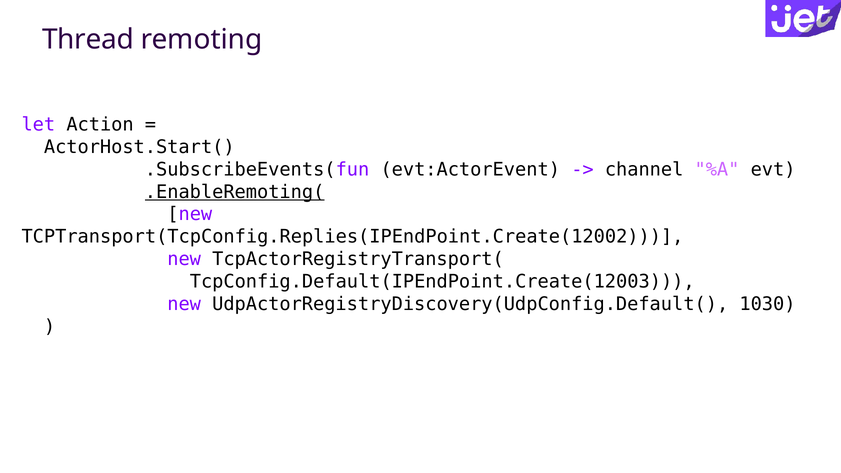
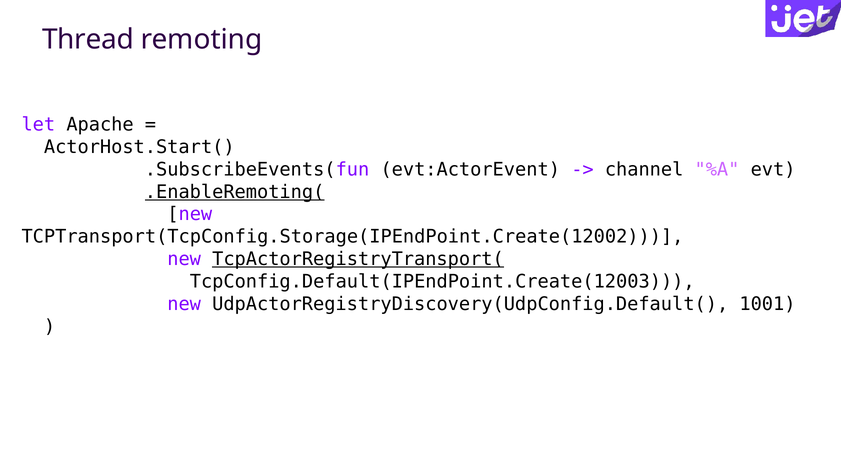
Action: Action -> Apache
TCPTransport(TcpConfig.Replies(IPEndPoint.Create(12002: TCPTransport(TcpConfig.Replies(IPEndPoint.Create(12002 -> TCPTransport(TcpConfig.Storage(IPEndPoint.Create(12002
TcpActorRegistryTransport( underline: none -> present
1030: 1030 -> 1001
